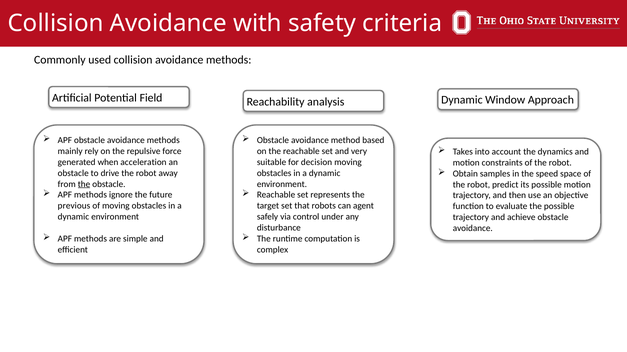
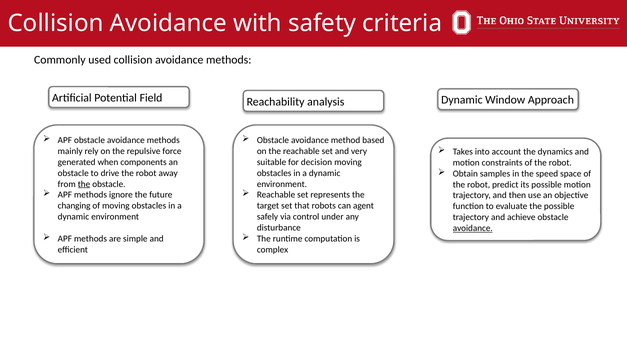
acceleration: acceleration -> components
previous: previous -> changing
avoidance at (473, 229) underline: none -> present
